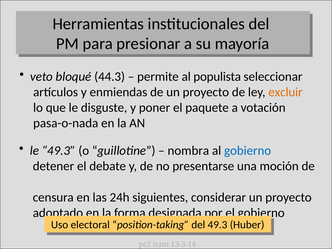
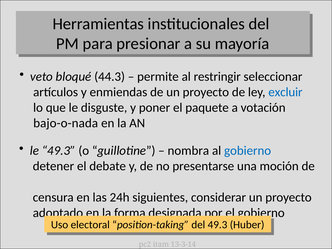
populista: populista -> restringir
excluir colour: orange -> blue
pasa-o-nada: pasa-o-nada -> bajo-o-nada
